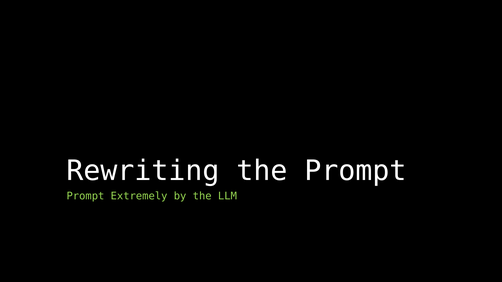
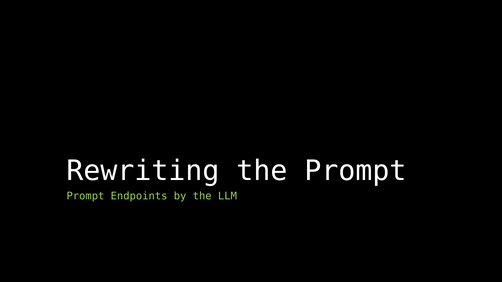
Extremely: Extremely -> Endpoints
